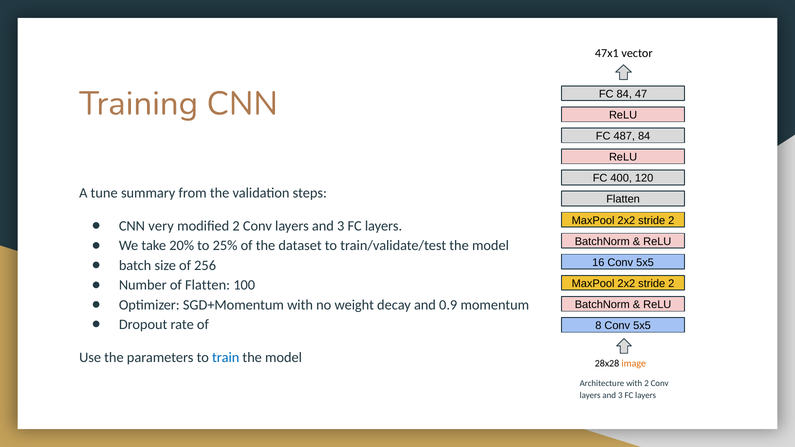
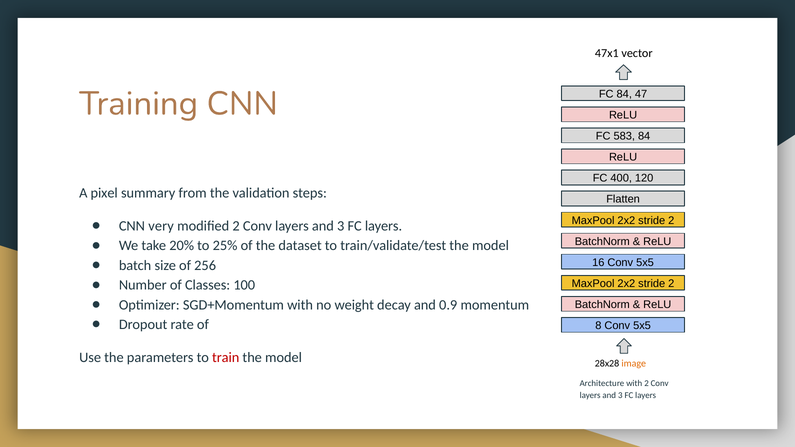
487: 487 -> 583
tune: tune -> pixel
of Flatten: Flatten -> Classes
train colour: blue -> red
